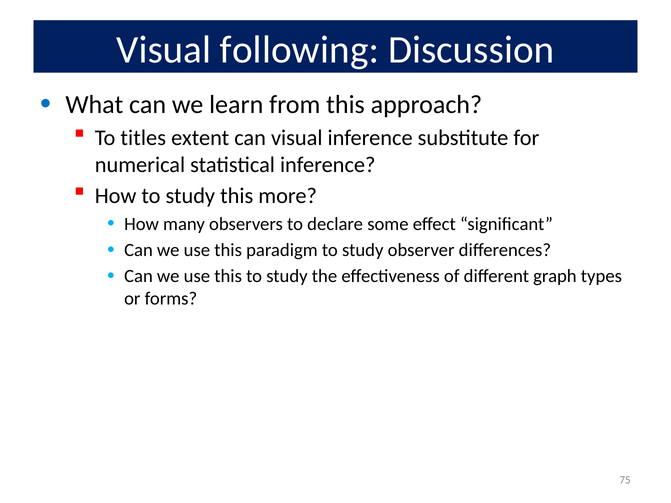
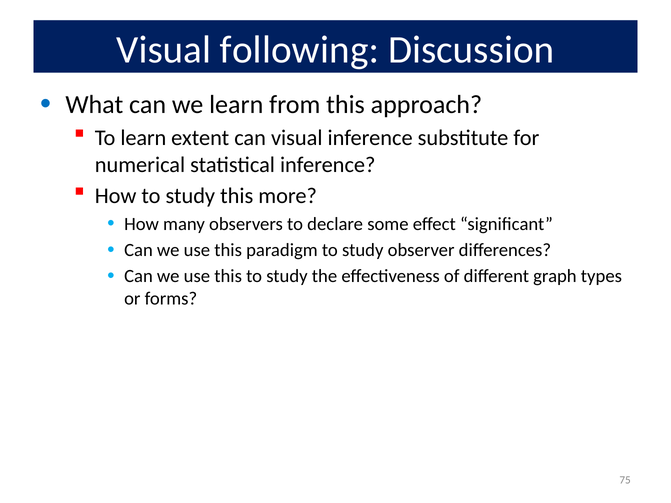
To titles: titles -> learn
